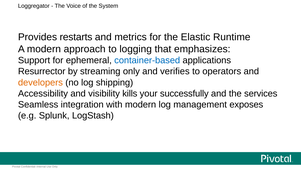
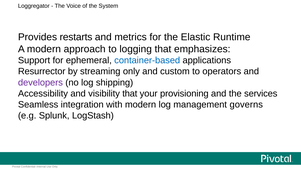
verifies: verifies -> custom
developers colour: orange -> purple
visibility kills: kills -> that
successfully: successfully -> provisioning
exposes: exposes -> governs
